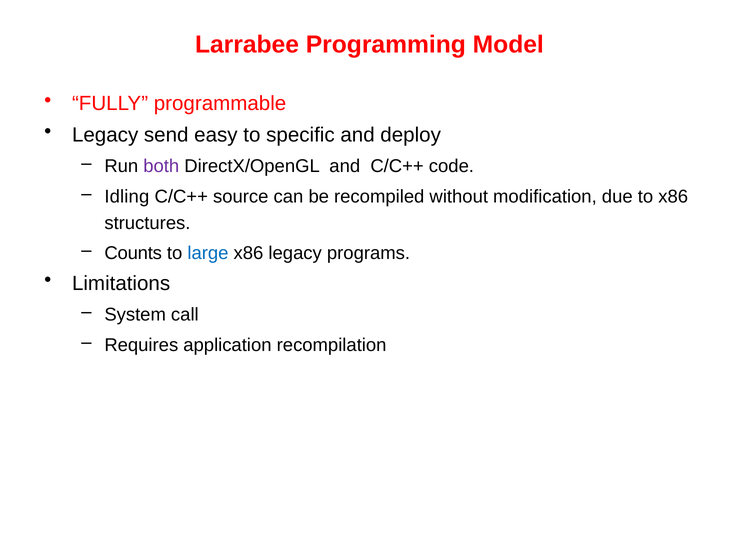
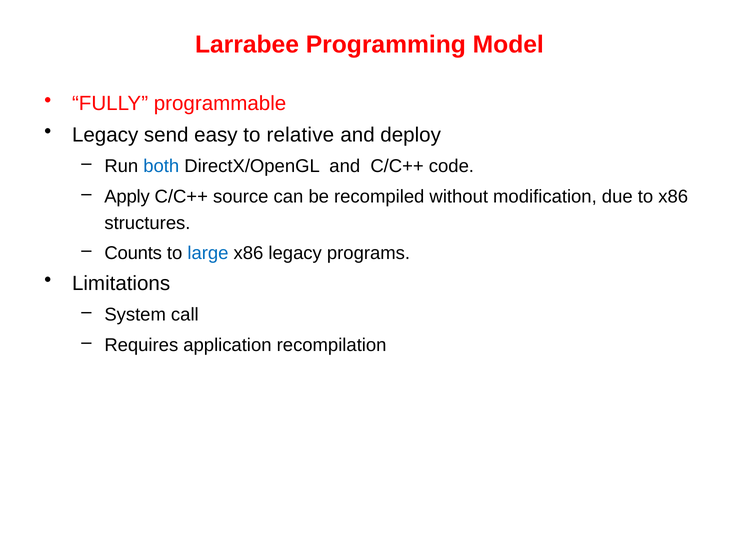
specific: specific -> relative
both colour: purple -> blue
Idling: Idling -> Apply
